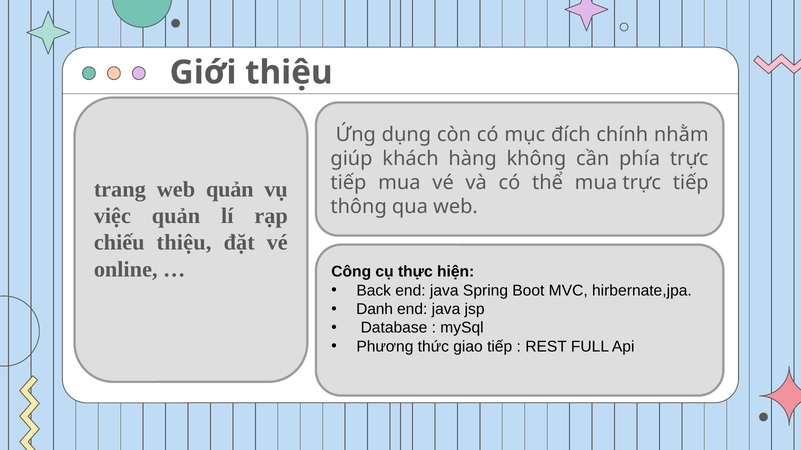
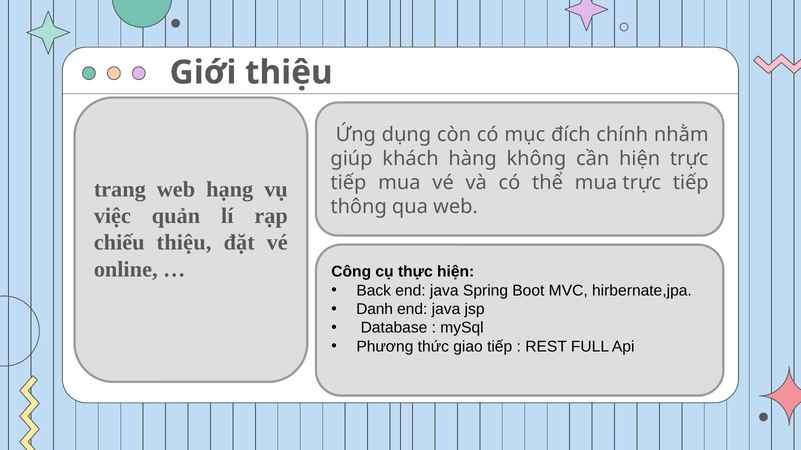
cần phía: phía -> hiện
web quản: quản -> hạng
